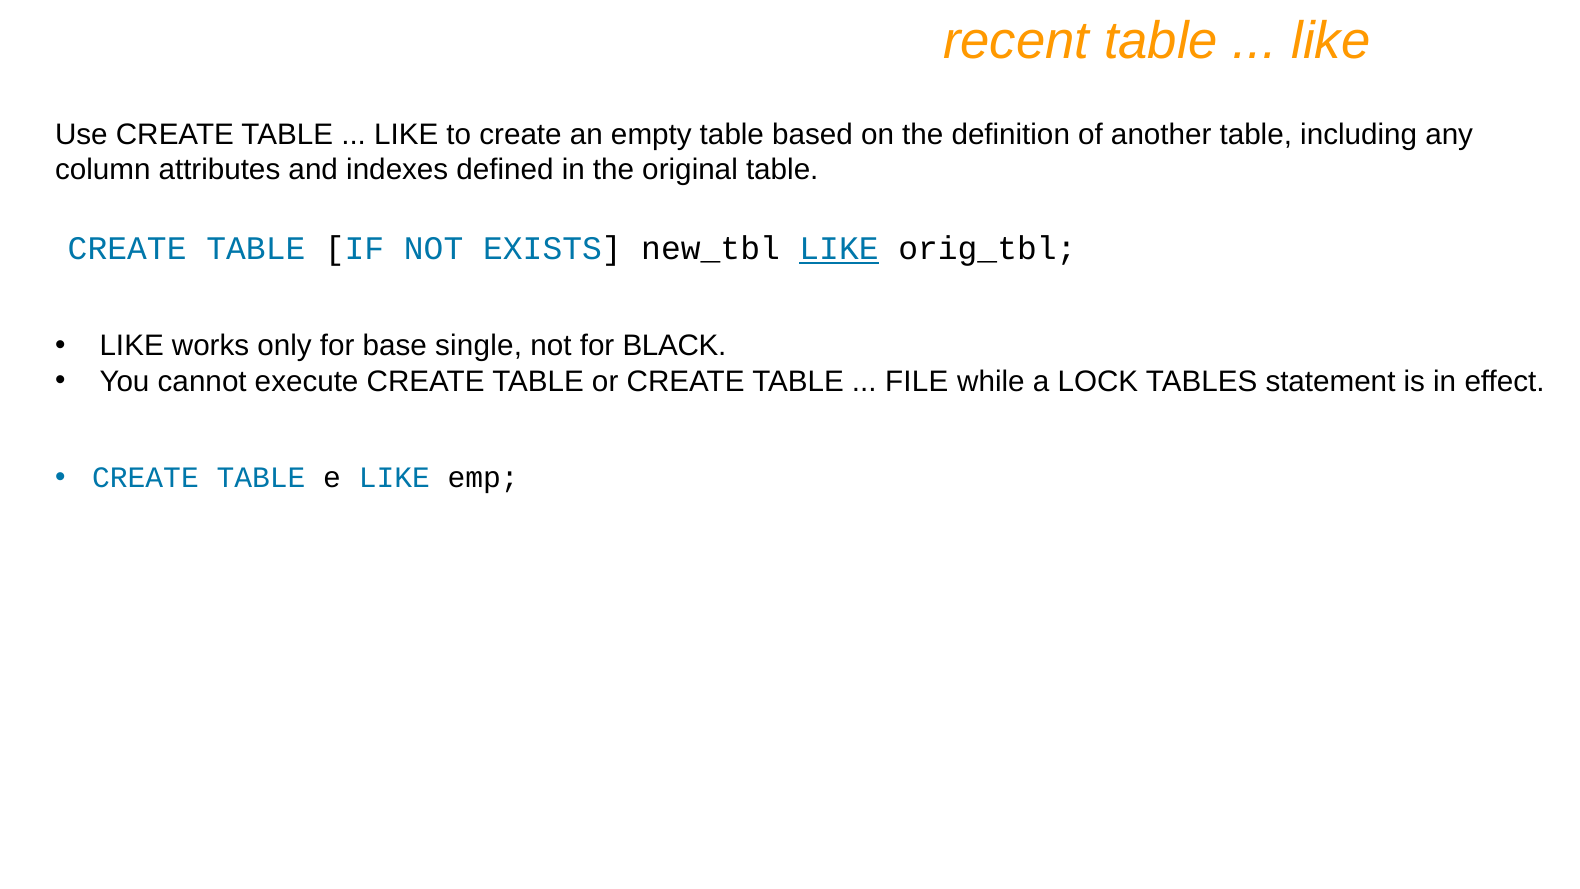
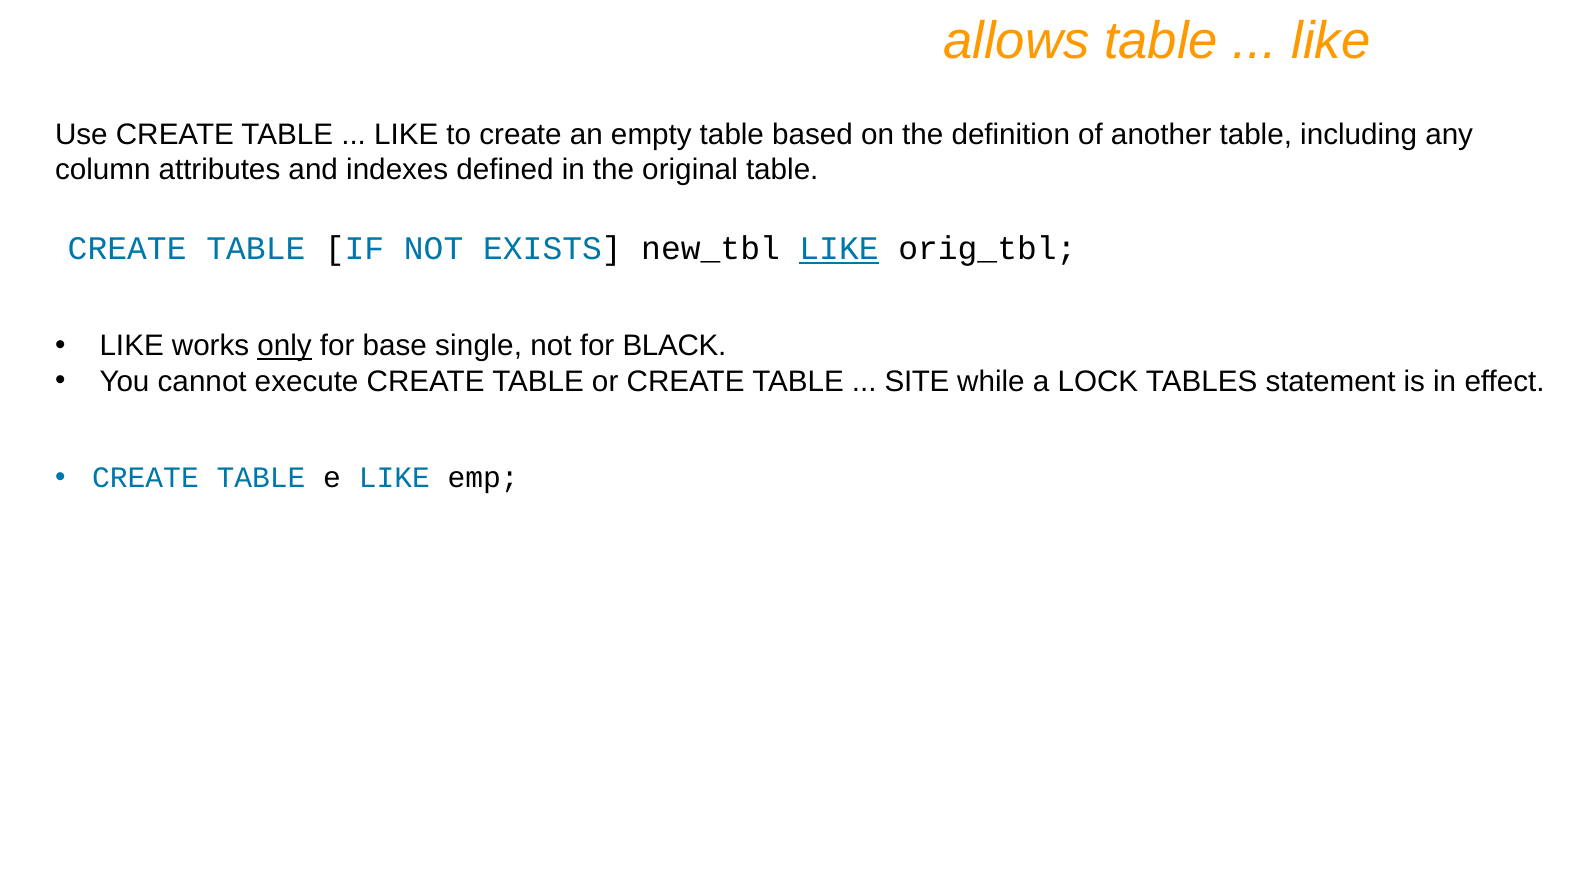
recent: recent -> allows
only underline: none -> present
FILE: FILE -> SITE
